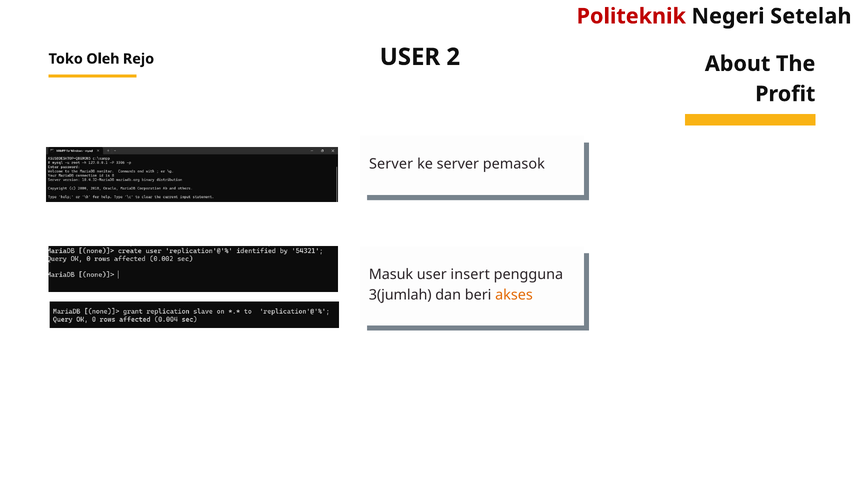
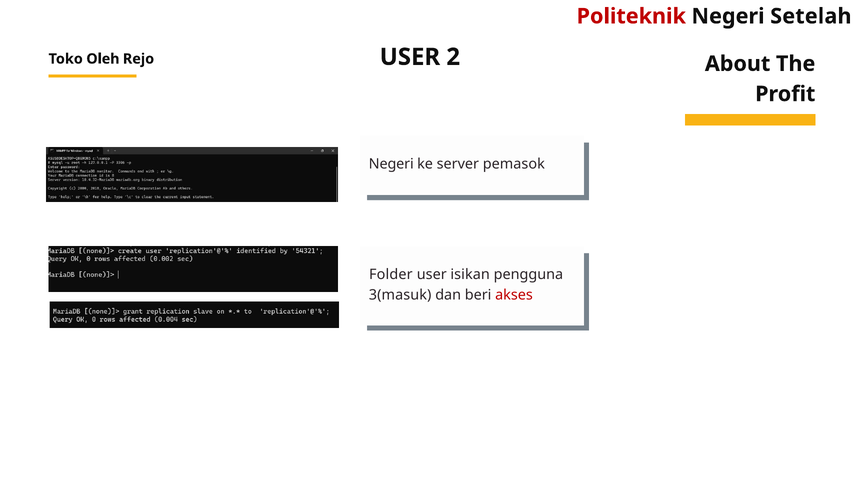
Server at (391, 164): Server -> Negeri
Masuk: Masuk -> Folder
insert: insert -> isikan
3(jumlah: 3(jumlah -> 3(masuk
akses colour: orange -> red
